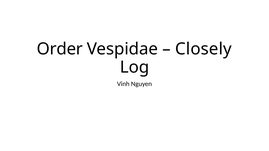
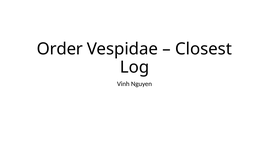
Closely: Closely -> Closest
